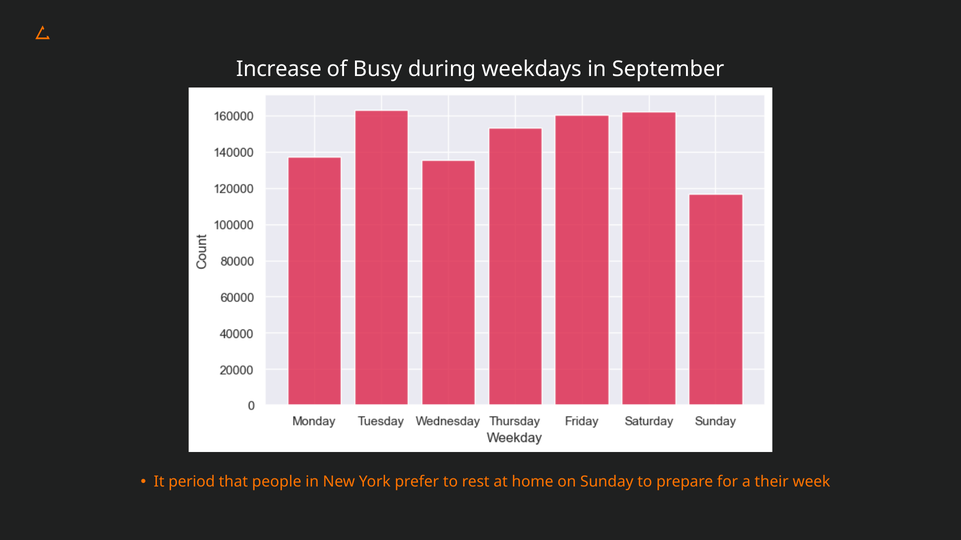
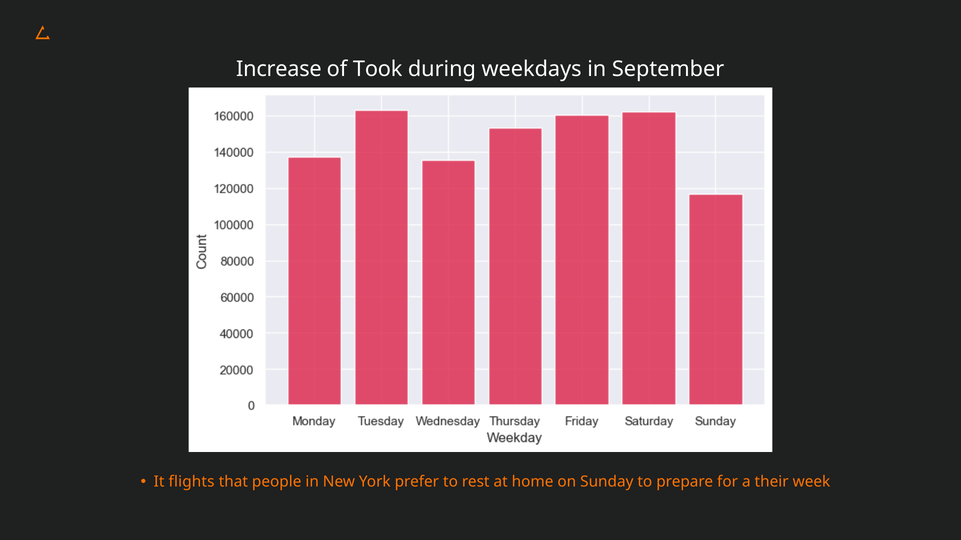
Busy: Busy -> Took
period: period -> flights
